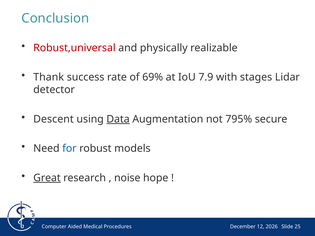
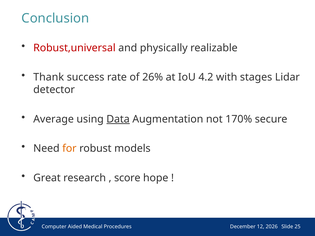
69%: 69% -> 26%
7.9: 7.9 -> 4.2
Descent: Descent -> Average
795%: 795% -> 170%
for colour: blue -> orange
Great underline: present -> none
noise: noise -> score
